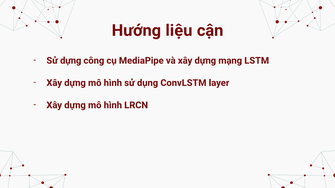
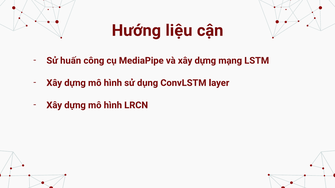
Sử dựng: dựng -> huấn
